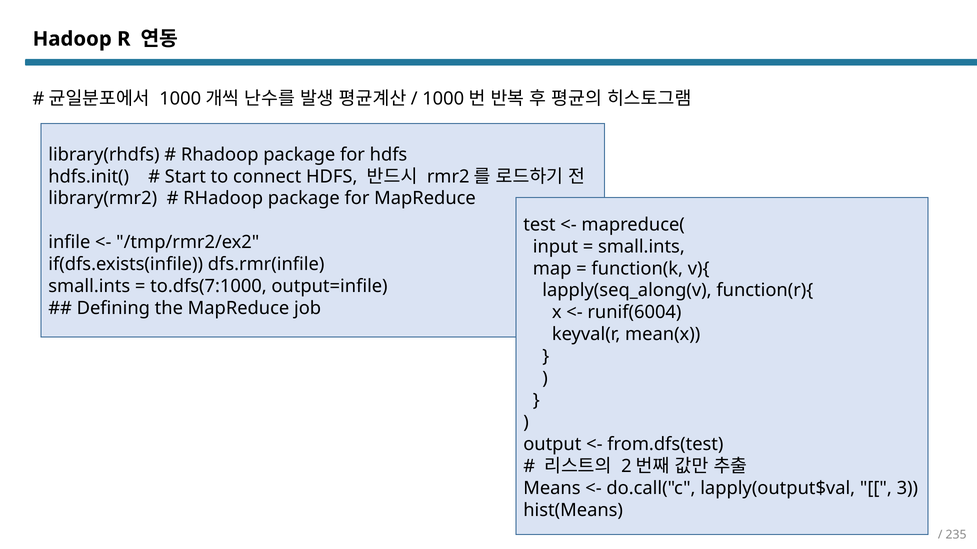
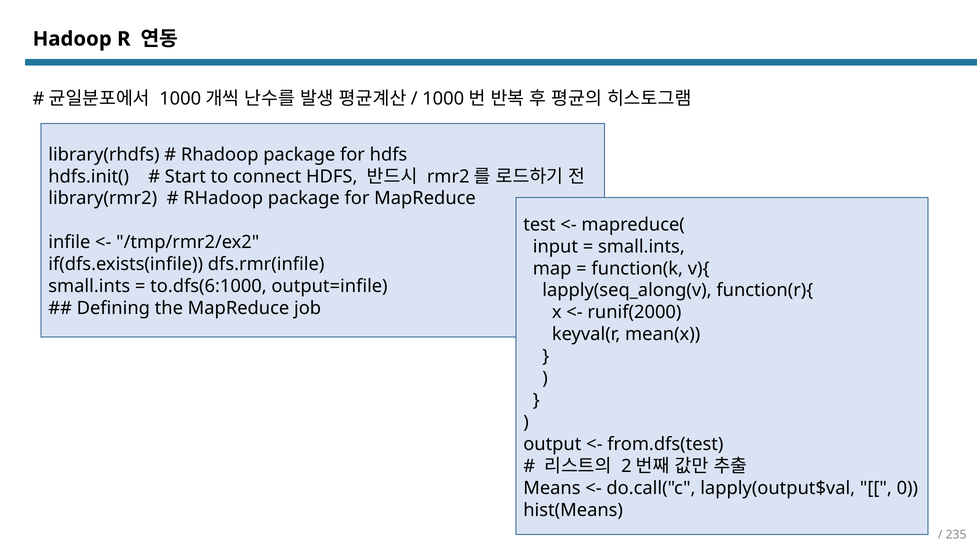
to.dfs(7:1000: to.dfs(7:1000 -> to.dfs(6:1000
runif(6004: runif(6004 -> runif(2000
3: 3 -> 0
